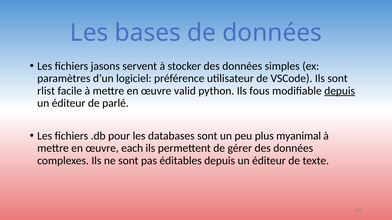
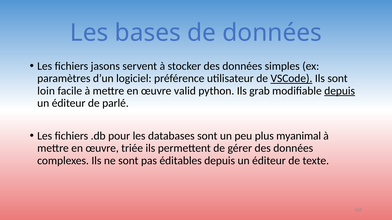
VSCode underline: none -> present
rlist: rlist -> loin
fous: fous -> grab
each: each -> triée
